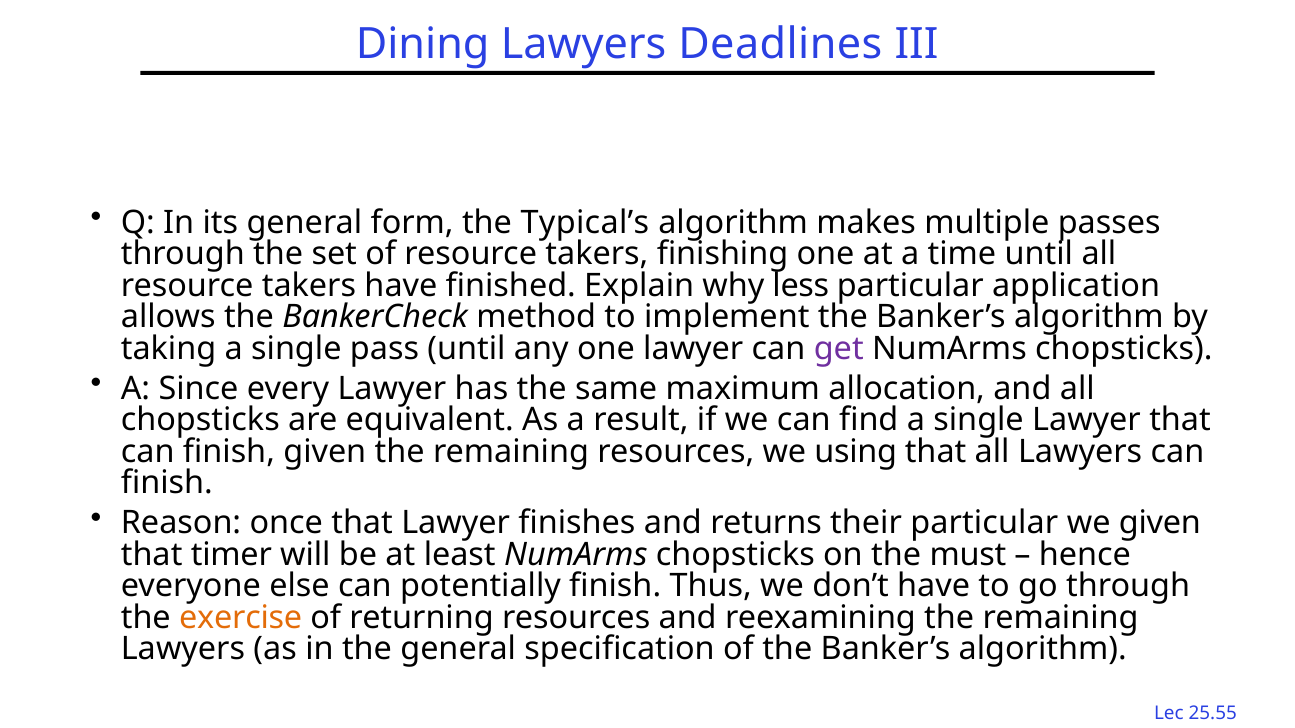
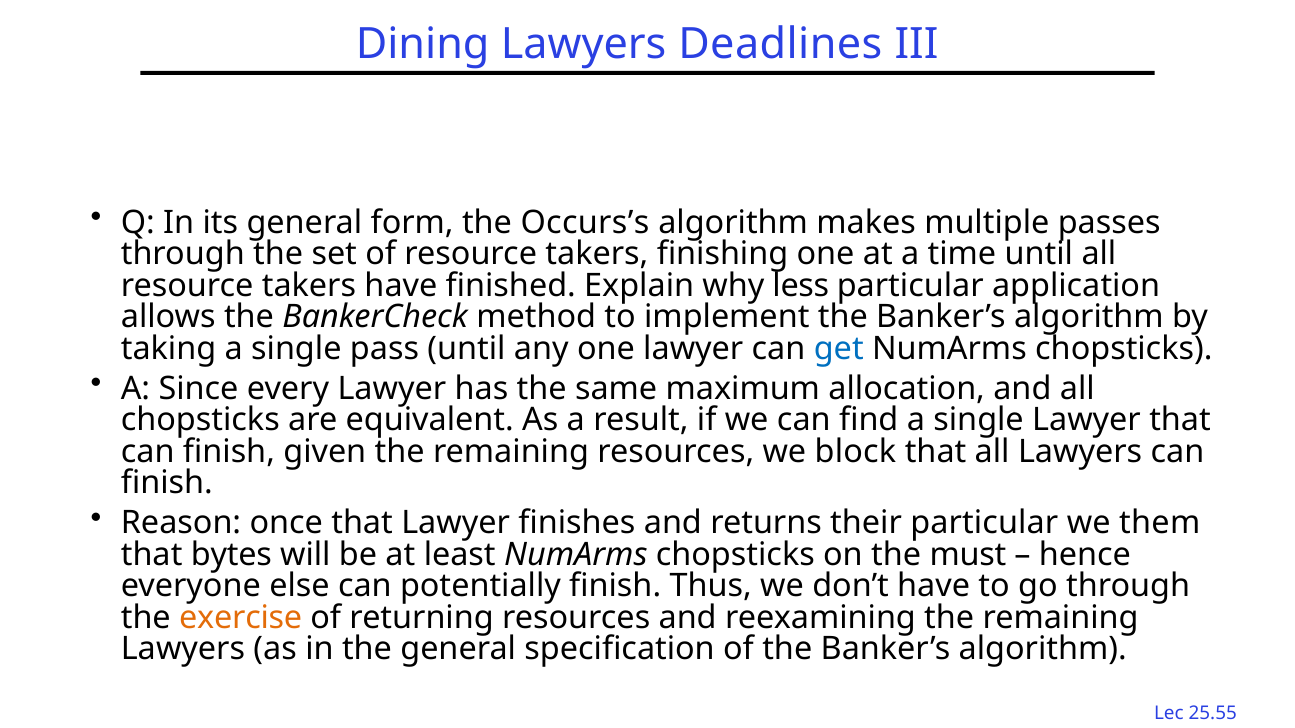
Typical’s: Typical’s -> Occurs’s
get colour: purple -> blue
using: using -> block
we given: given -> them
timer: timer -> bytes
